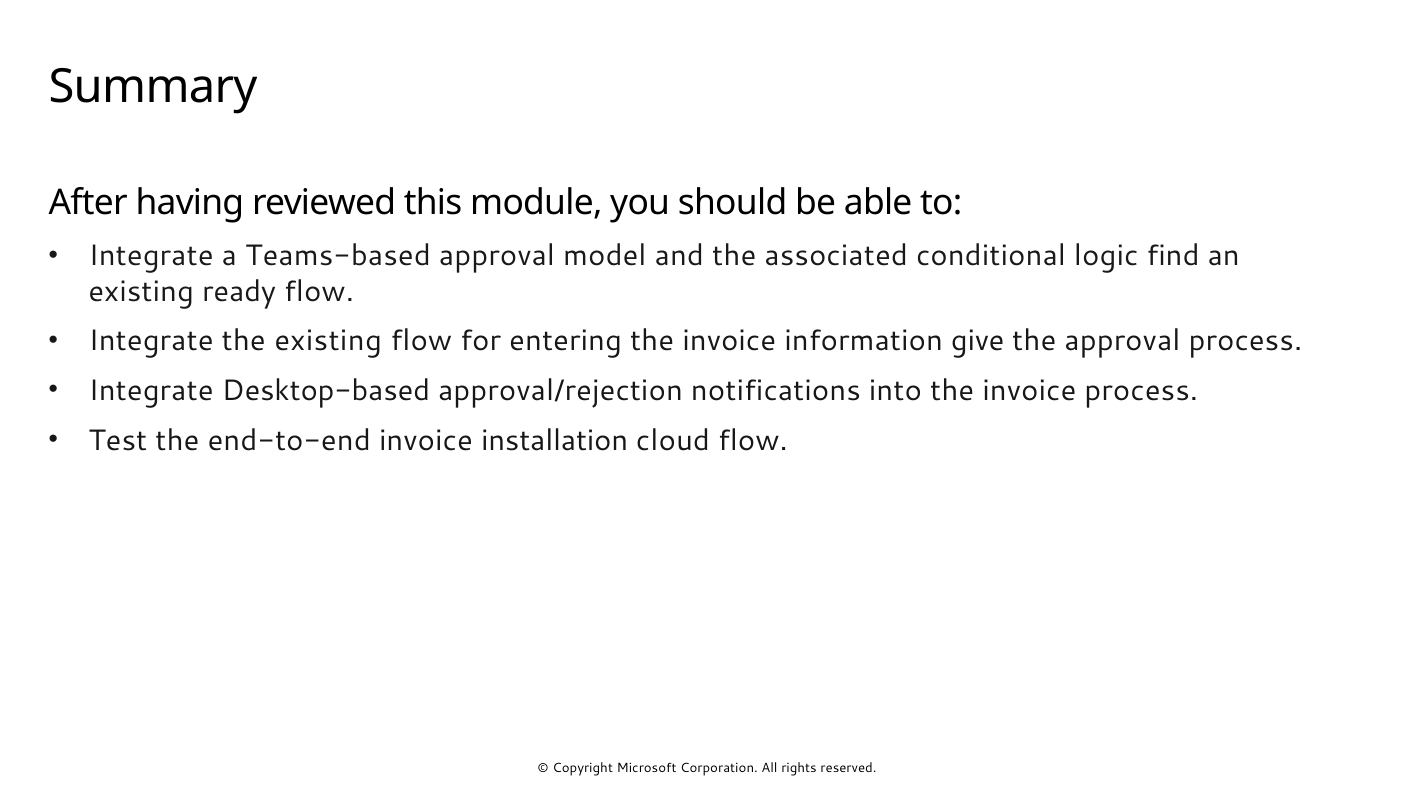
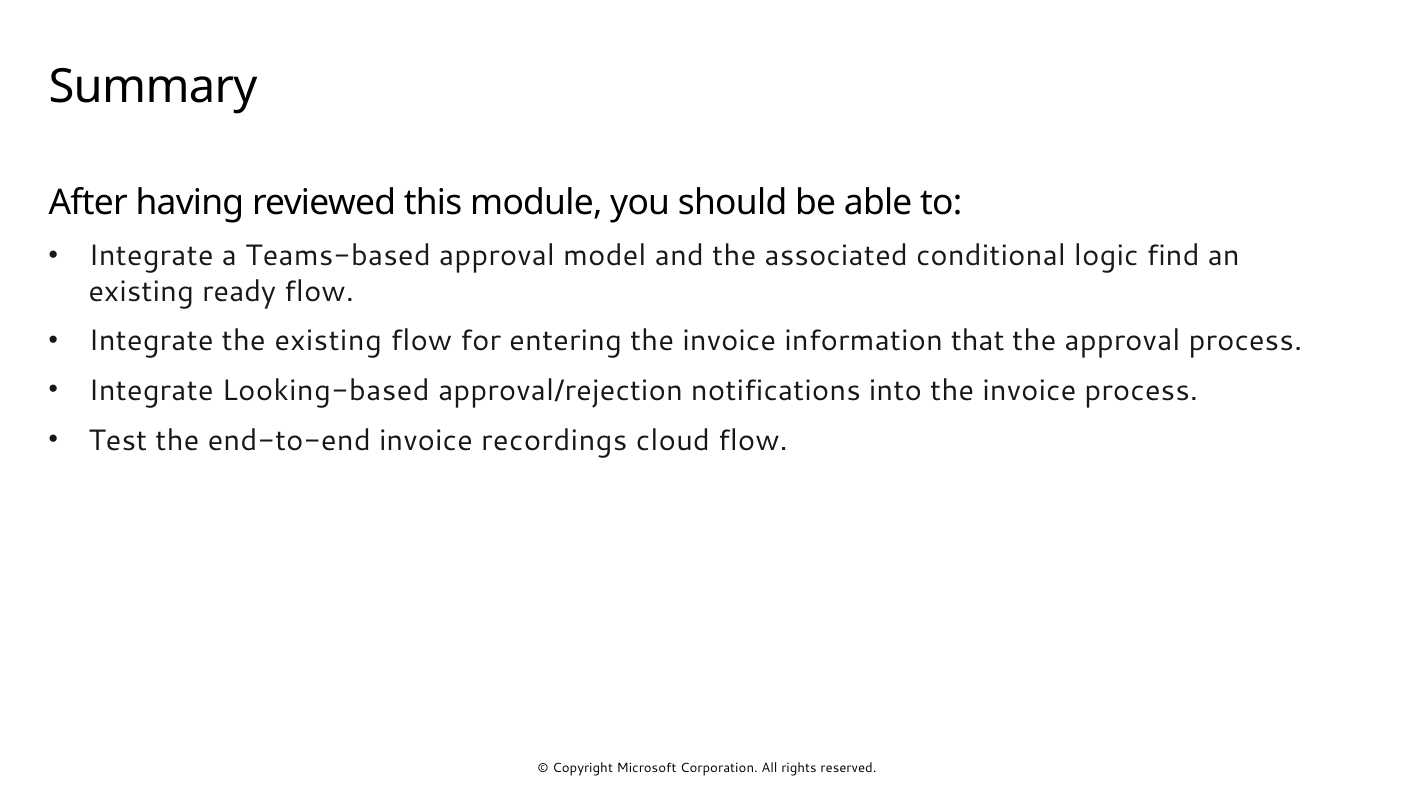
give: give -> that
Desktop-based: Desktop-based -> Looking-based
installation: installation -> recordings
